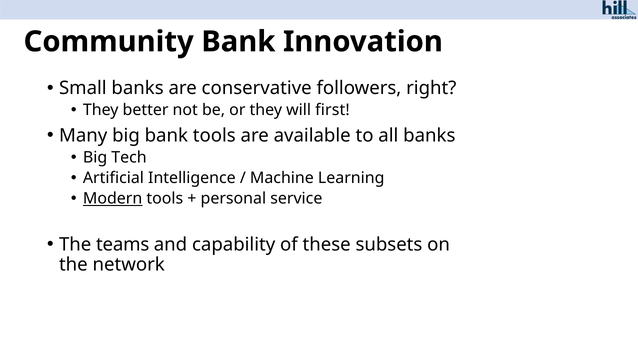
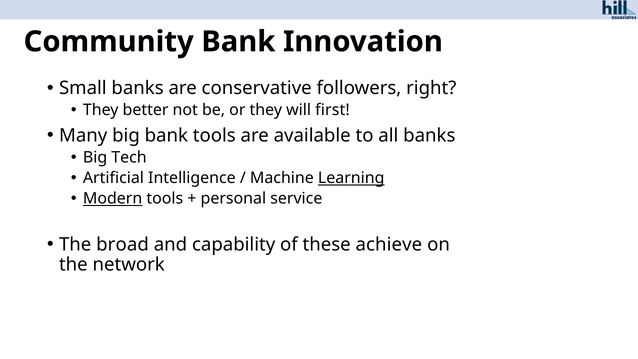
Learning underline: none -> present
teams: teams -> broad
subsets: subsets -> achieve
